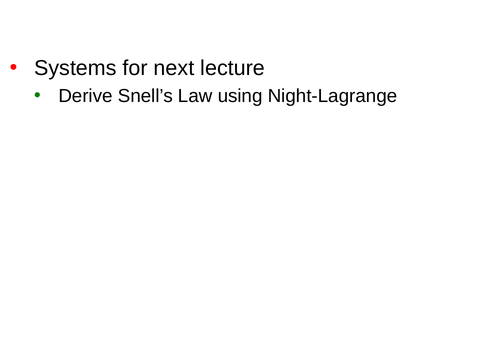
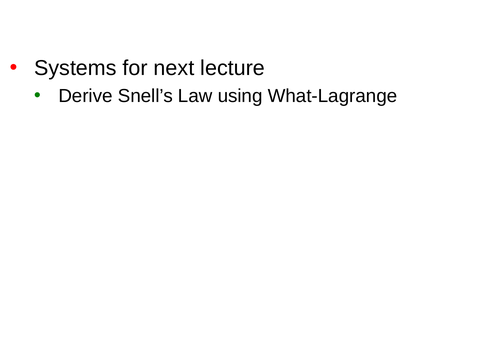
Night-Lagrange: Night-Lagrange -> What-Lagrange
